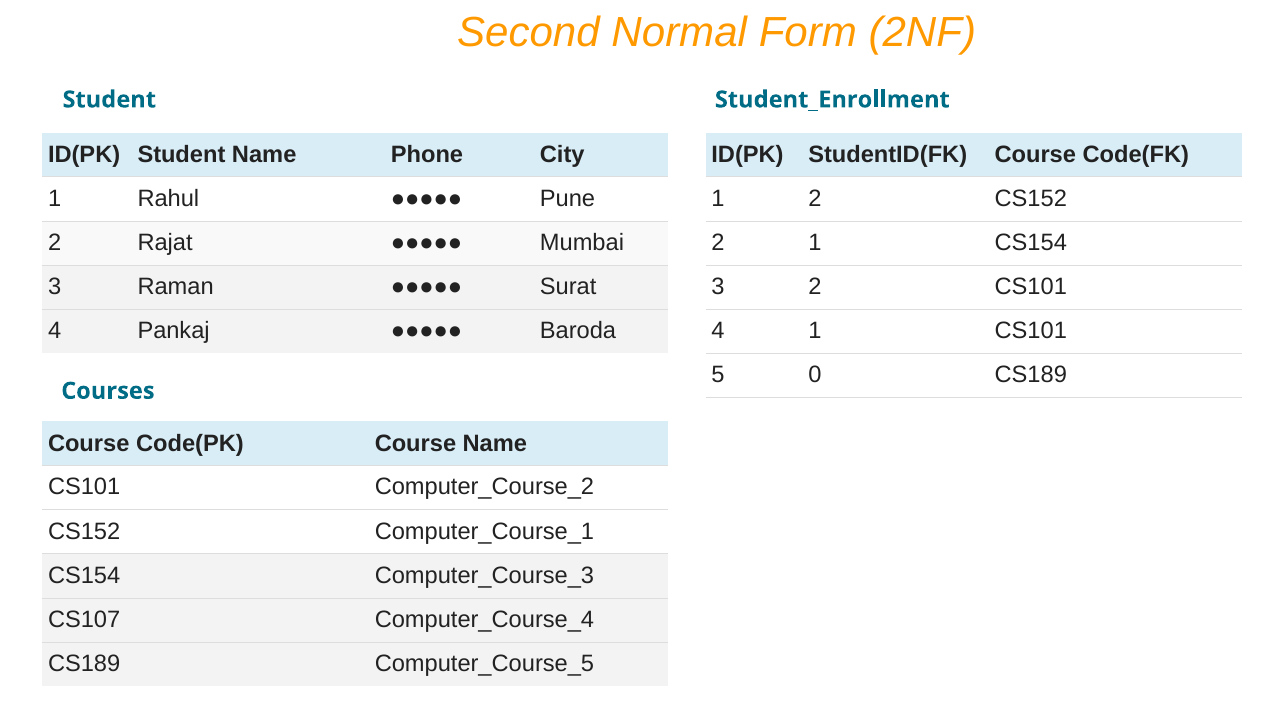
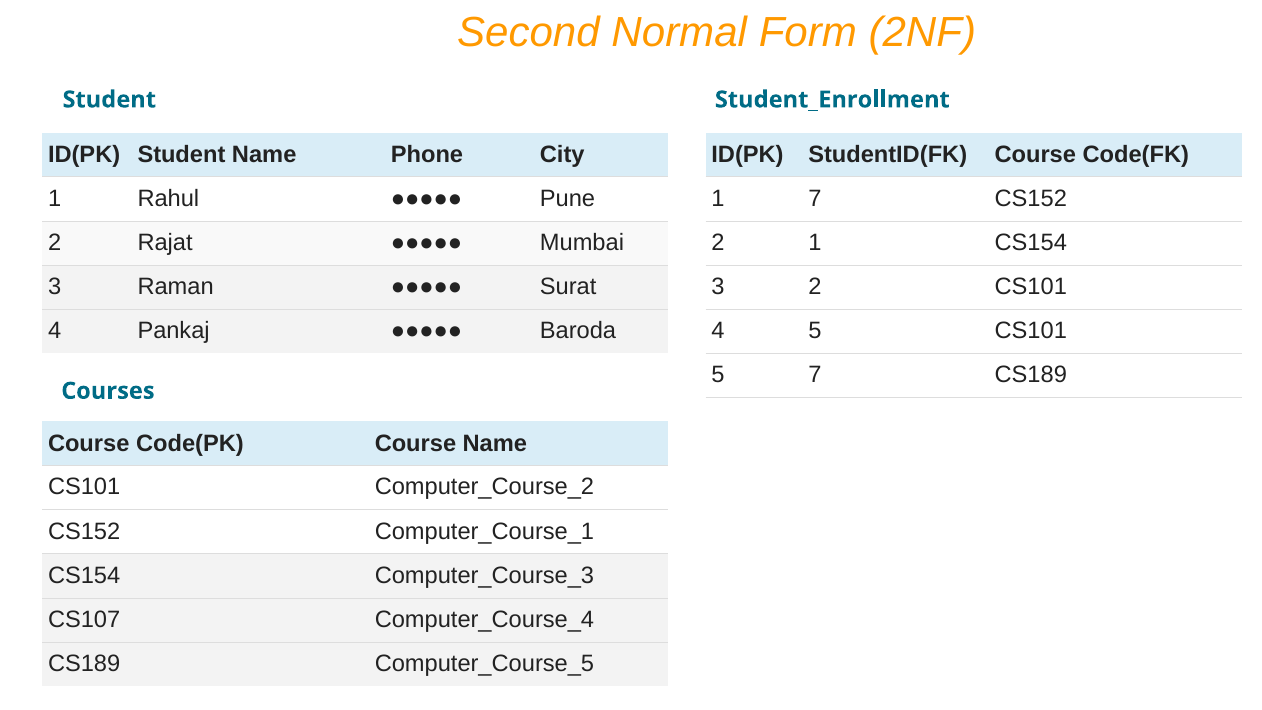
1 2: 2 -> 7
4 1: 1 -> 5
5 0: 0 -> 7
